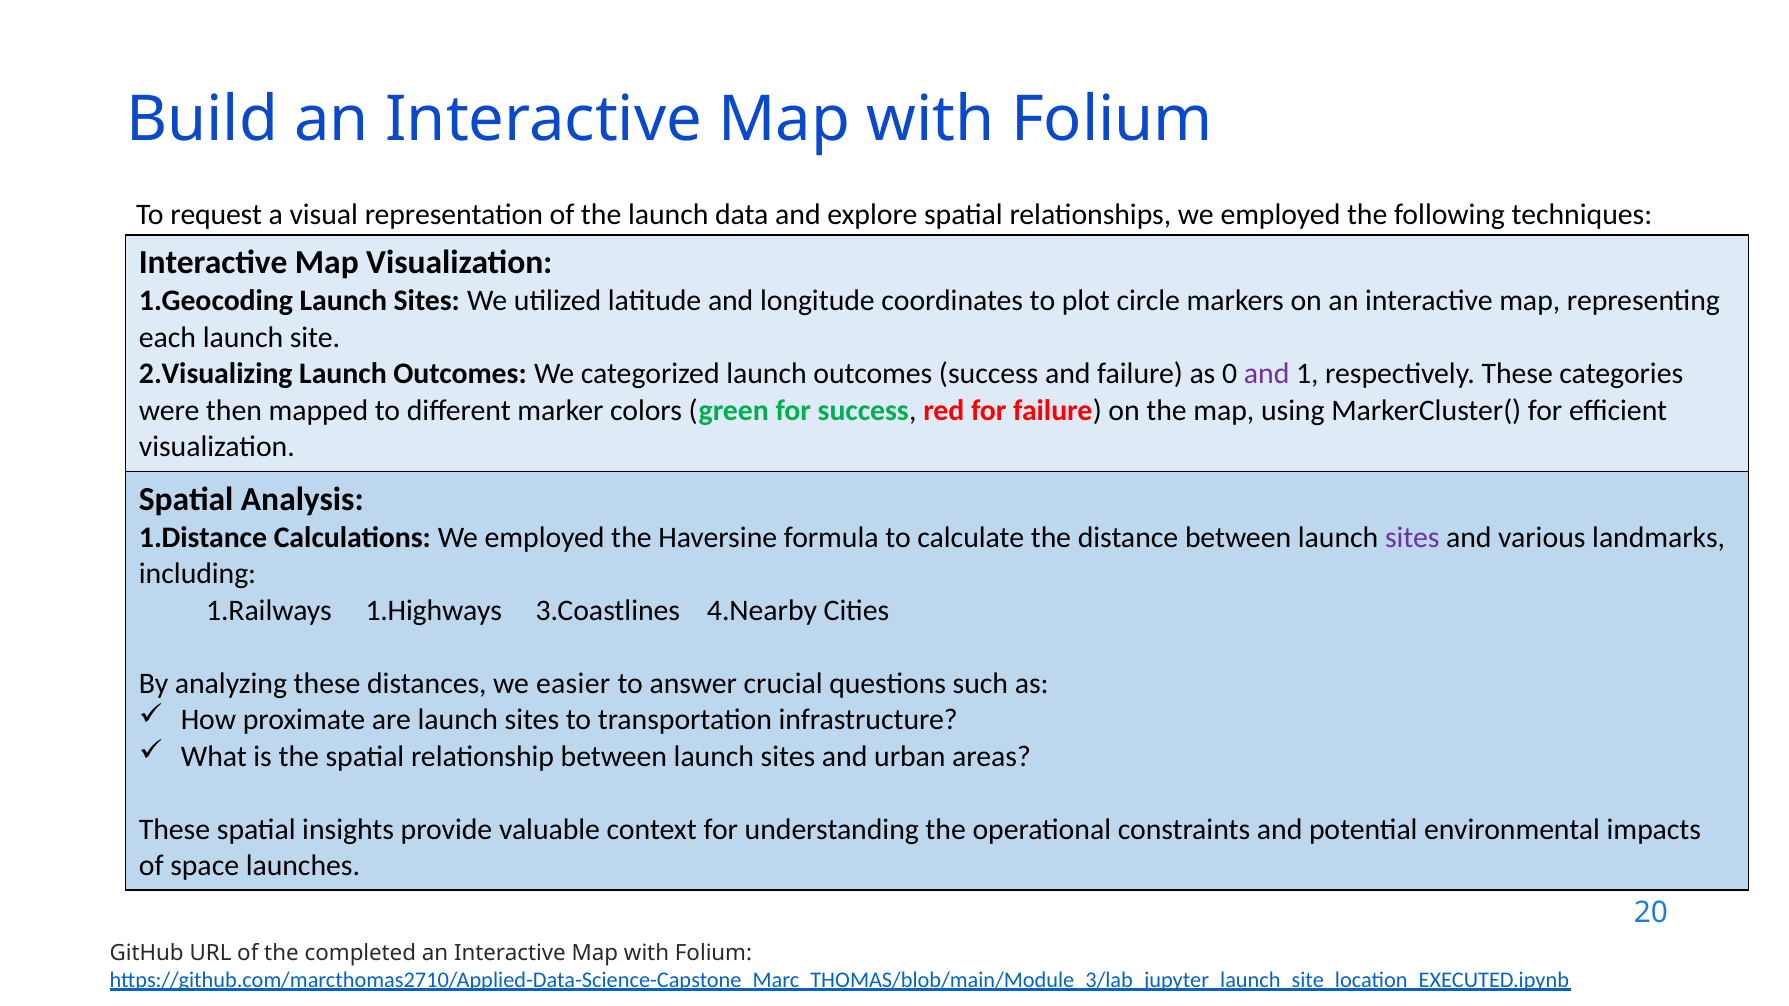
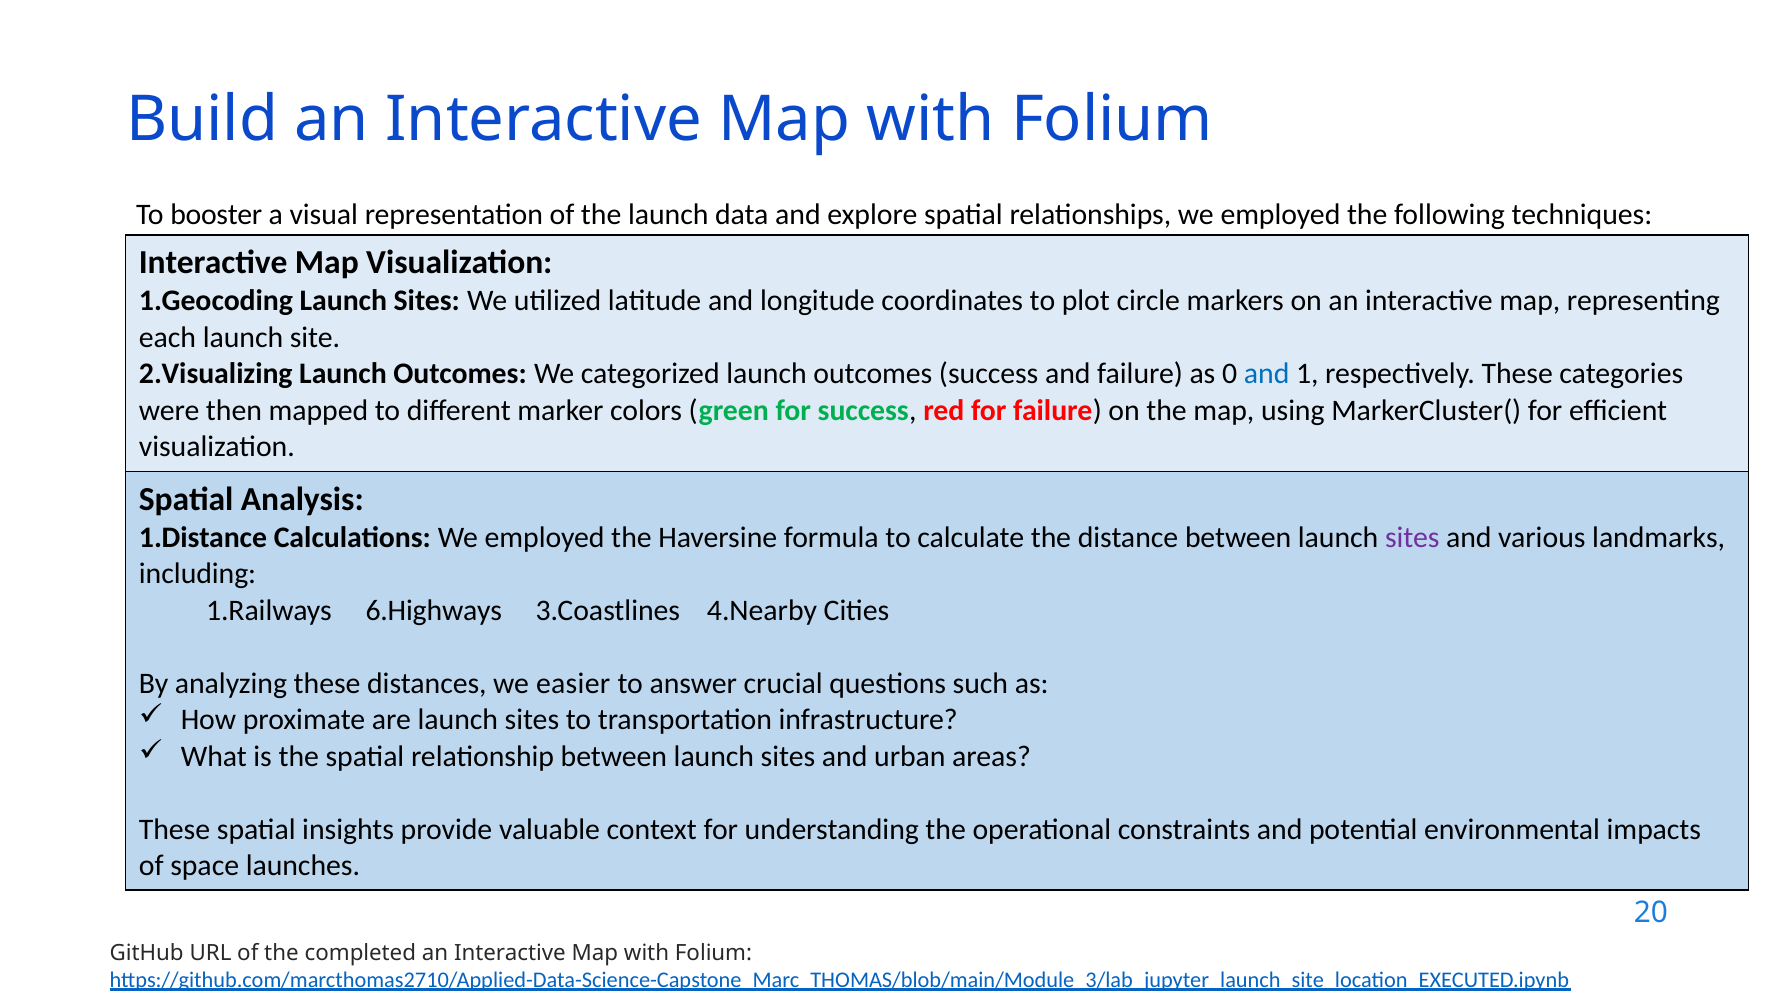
request: request -> booster
and at (1267, 374) colour: purple -> blue
1.Highways: 1.Highways -> 6.Highways
